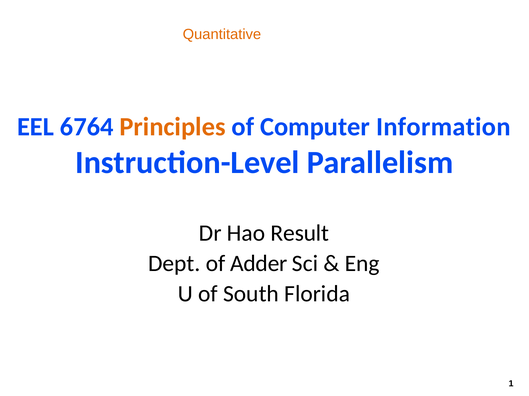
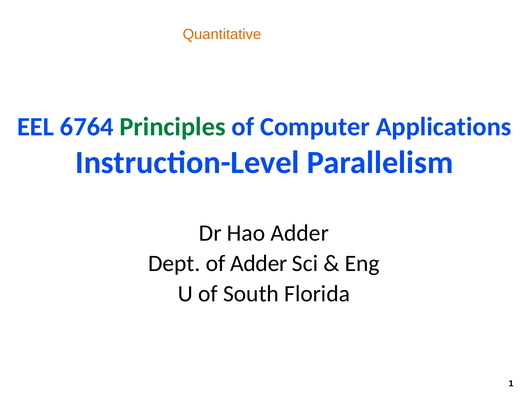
Principles colour: orange -> green
Information: Information -> Applications
Hao Result: Result -> Adder
